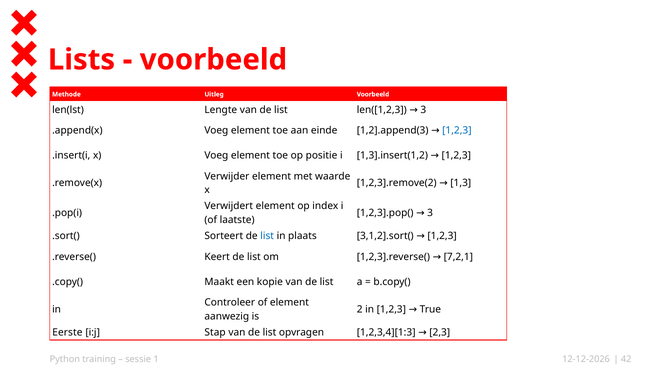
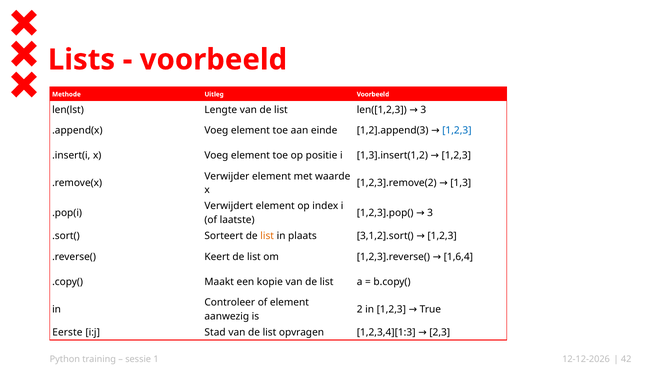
list at (267, 236) colour: blue -> orange
7,2,1: 7,2,1 -> 1,6,4
Stap: Stap -> Stad
